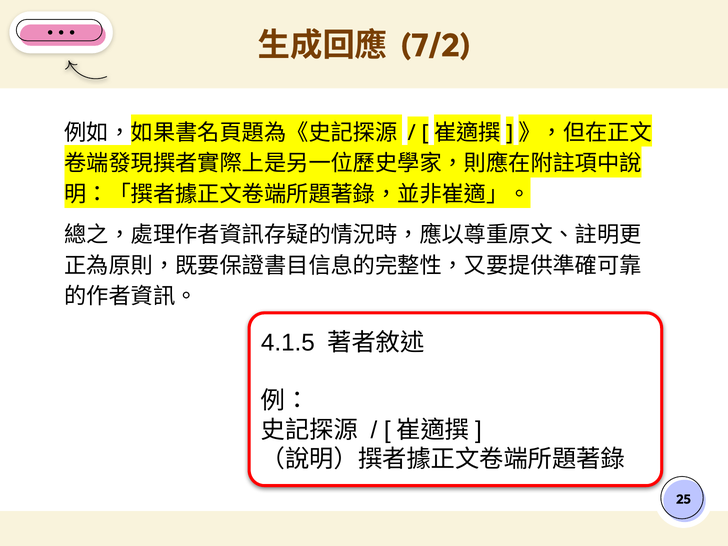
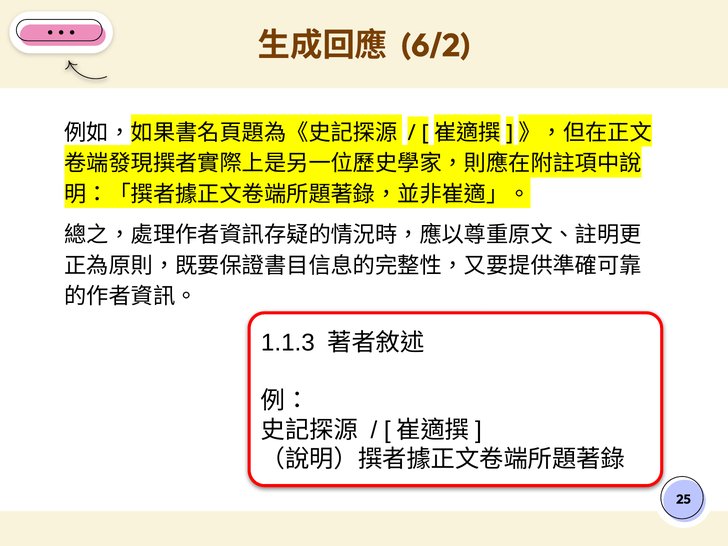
7/2: 7/2 -> 6/2
4.1.5: 4.1.5 -> 1.1.3
